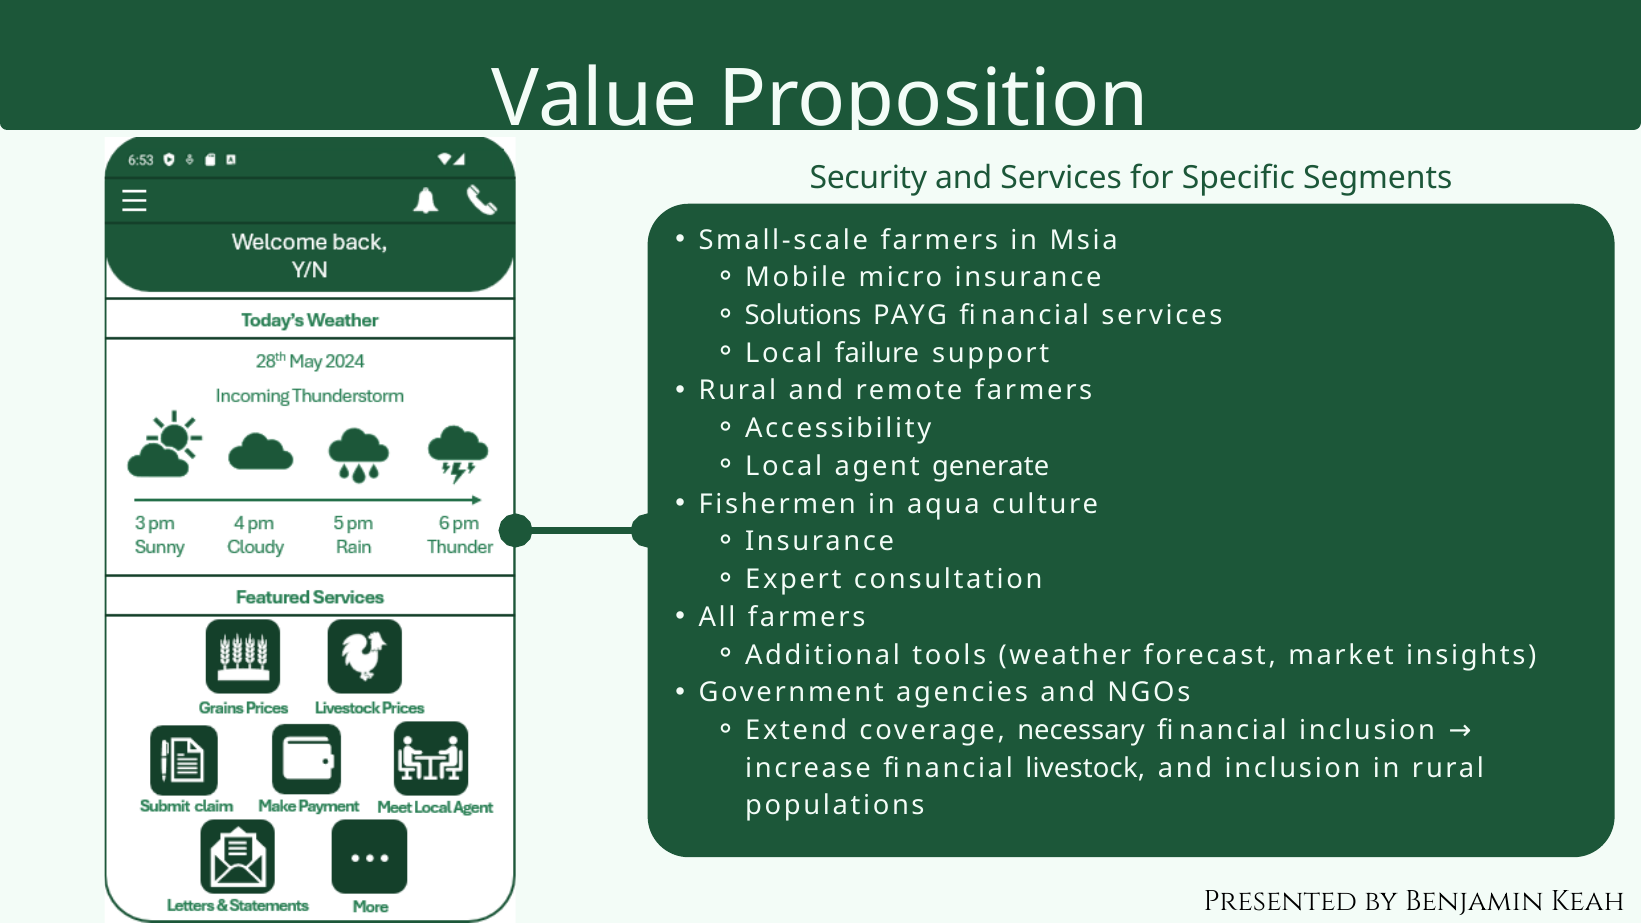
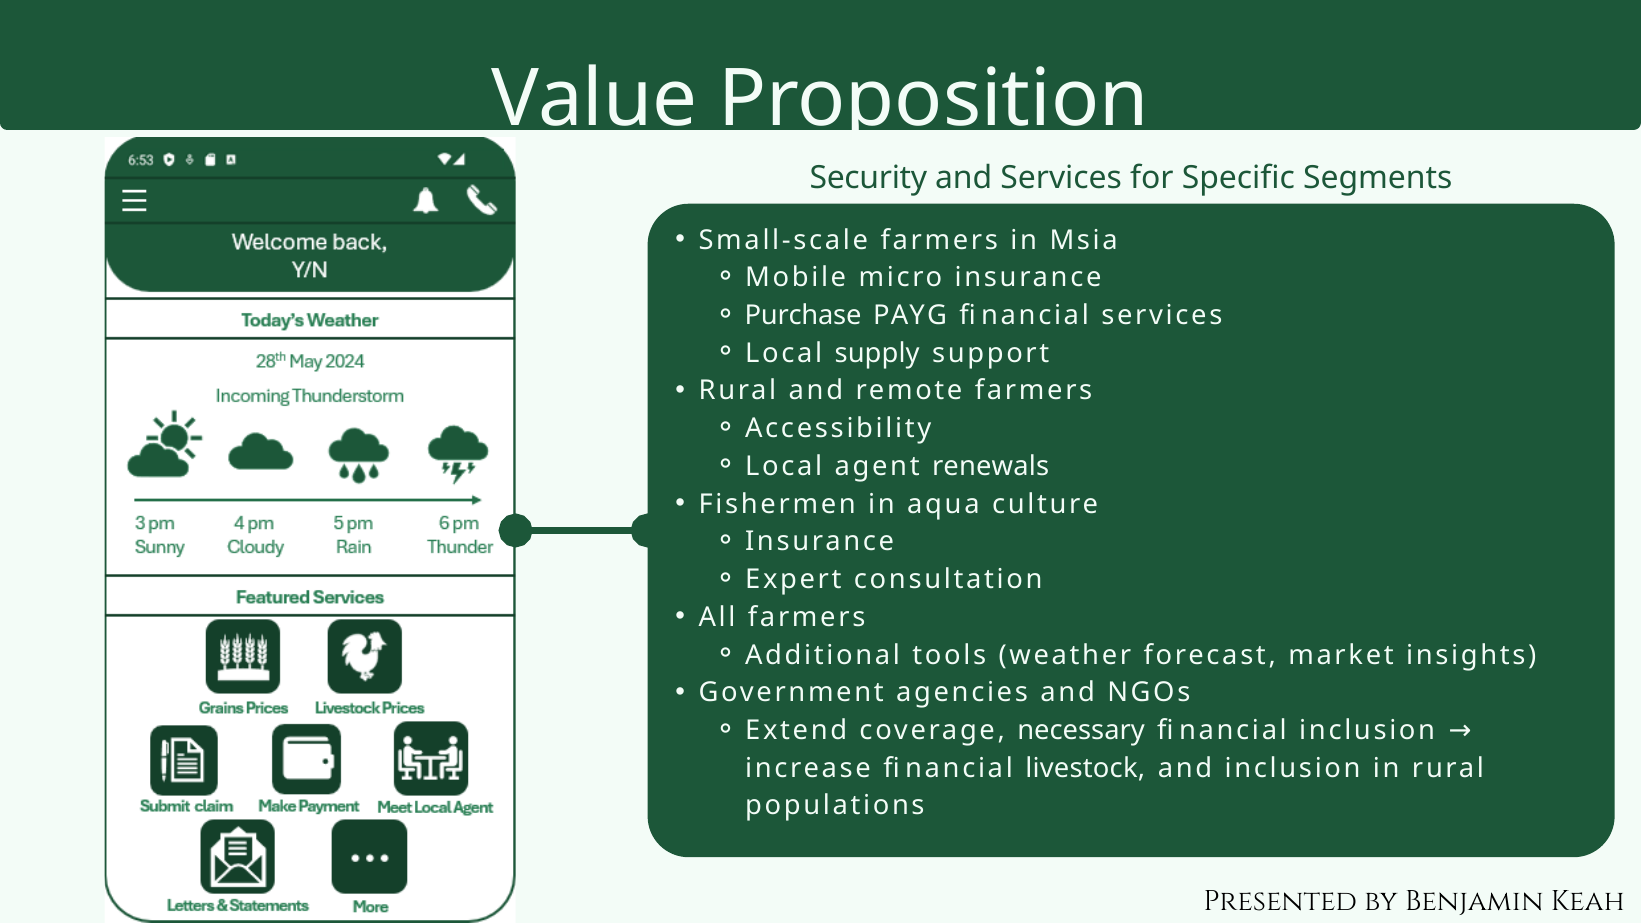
Solutions: Solutions -> Purchase
failure: failure -> supply
generate: generate -> renewals
